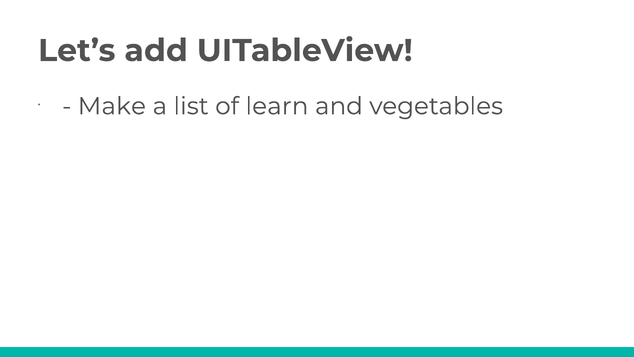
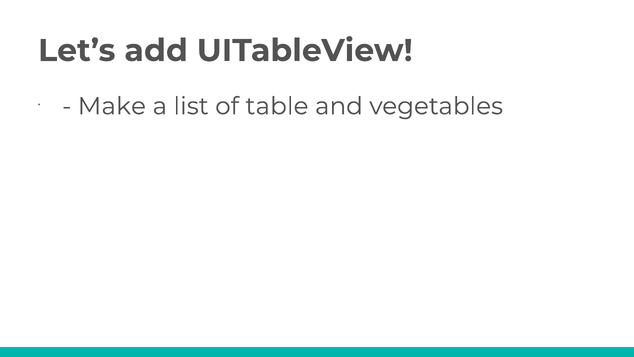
learn: learn -> table
